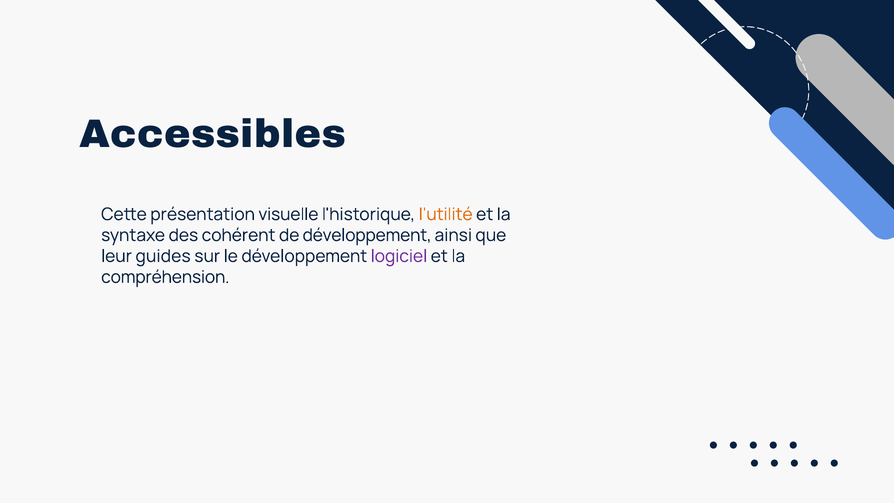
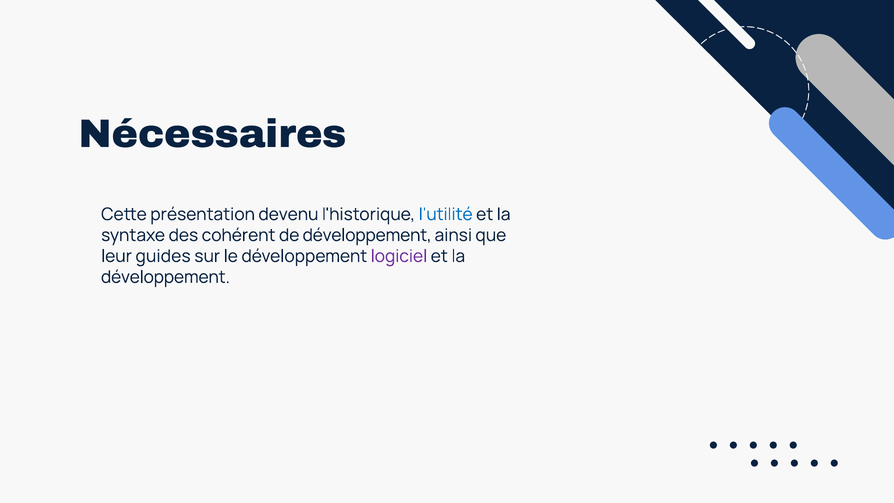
Accessibles: Accessibles -> Nécessaires
visuelle: visuelle -> devenu
l'utilité colour: orange -> blue
compréhension at (165, 277): compréhension -> développement
